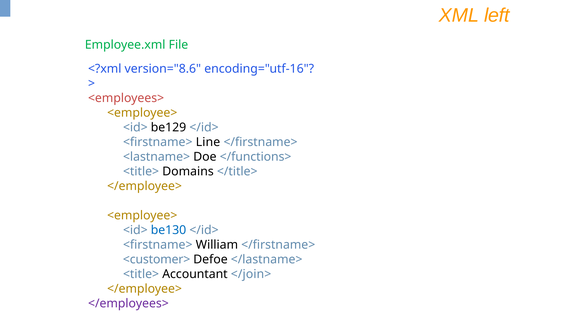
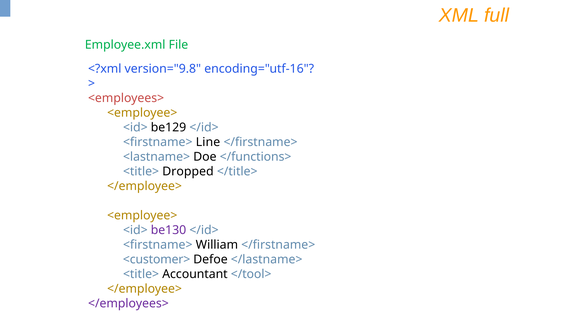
left: left -> full
version="8.6: version="8.6 -> version="9.8
Domains: Domains -> Dropped
be130 colour: blue -> purple
</join>: </join> -> </tool>
